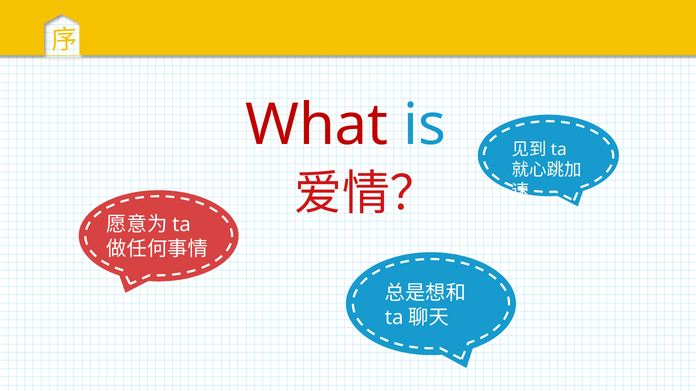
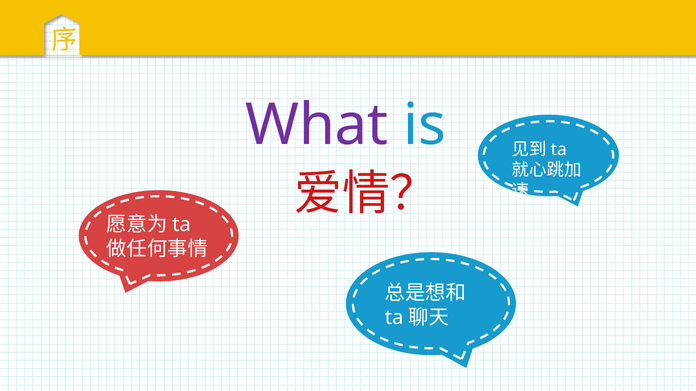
What colour: red -> purple
